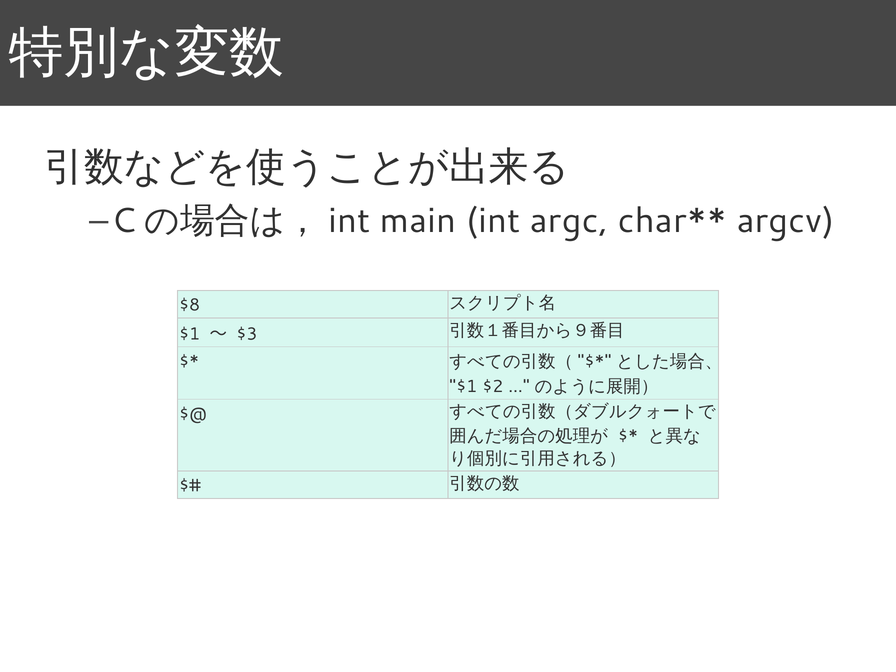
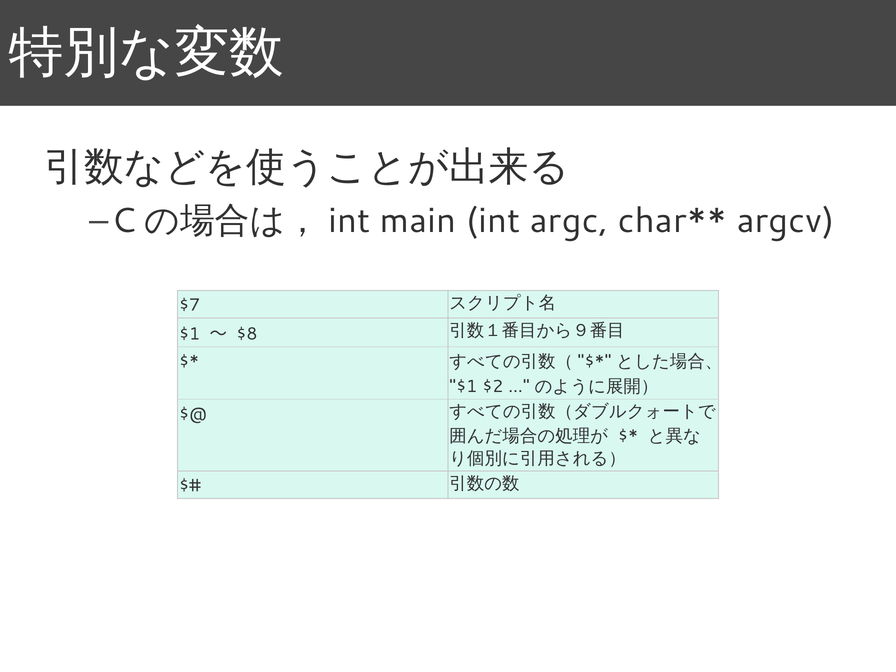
$8: $8 -> $7
$3: $3 -> $8
